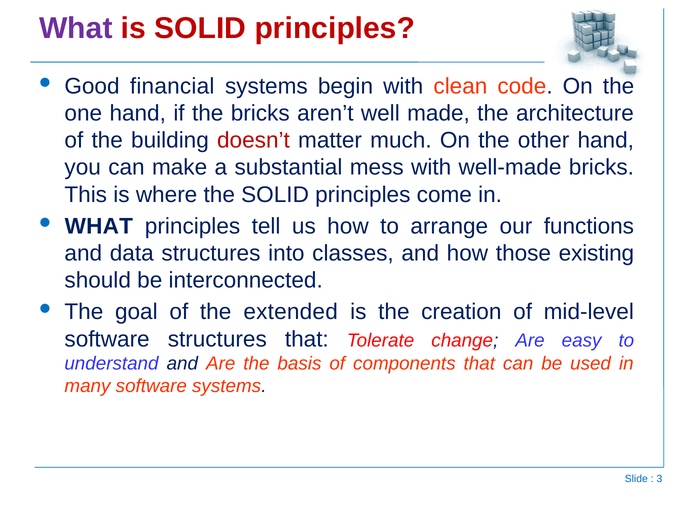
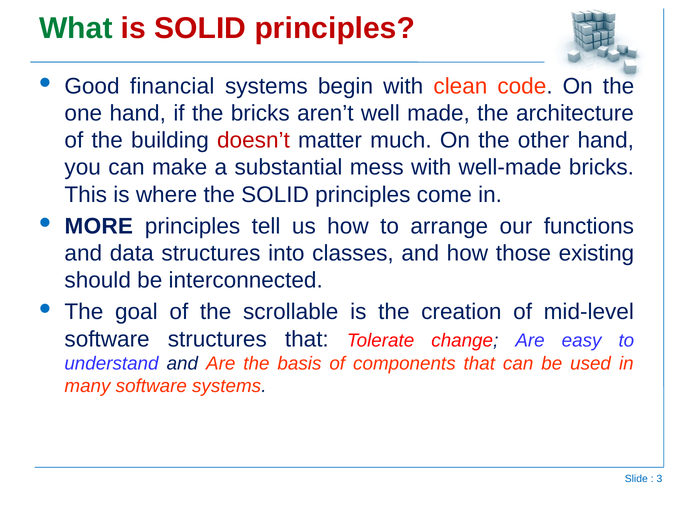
What at (76, 28) colour: purple -> green
WHAT at (99, 226): WHAT -> MORE
extended: extended -> scrollable
